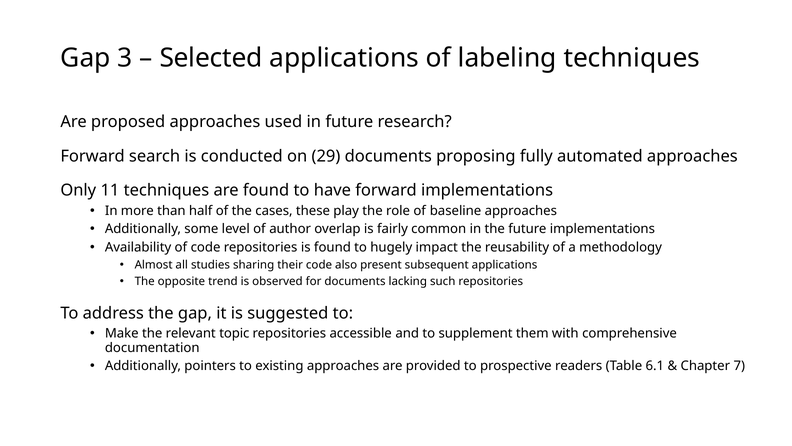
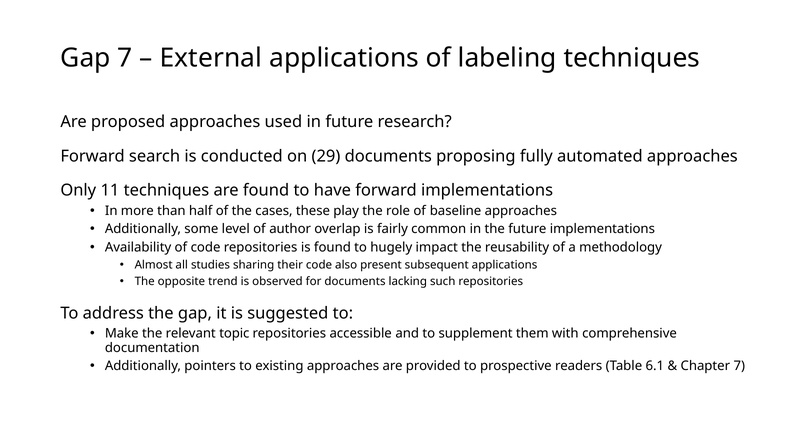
Gap 3: 3 -> 7
Selected: Selected -> External
